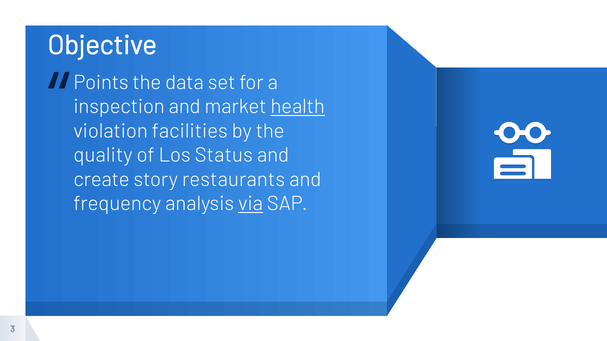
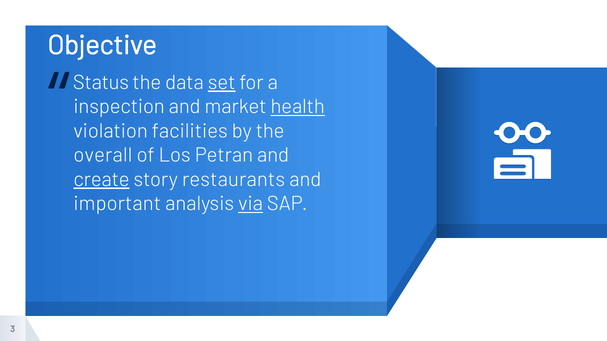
Points: Points -> Status
set underline: none -> present
quality: quality -> overall
Status: Status -> Petran
create underline: none -> present
frequency: frequency -> important
